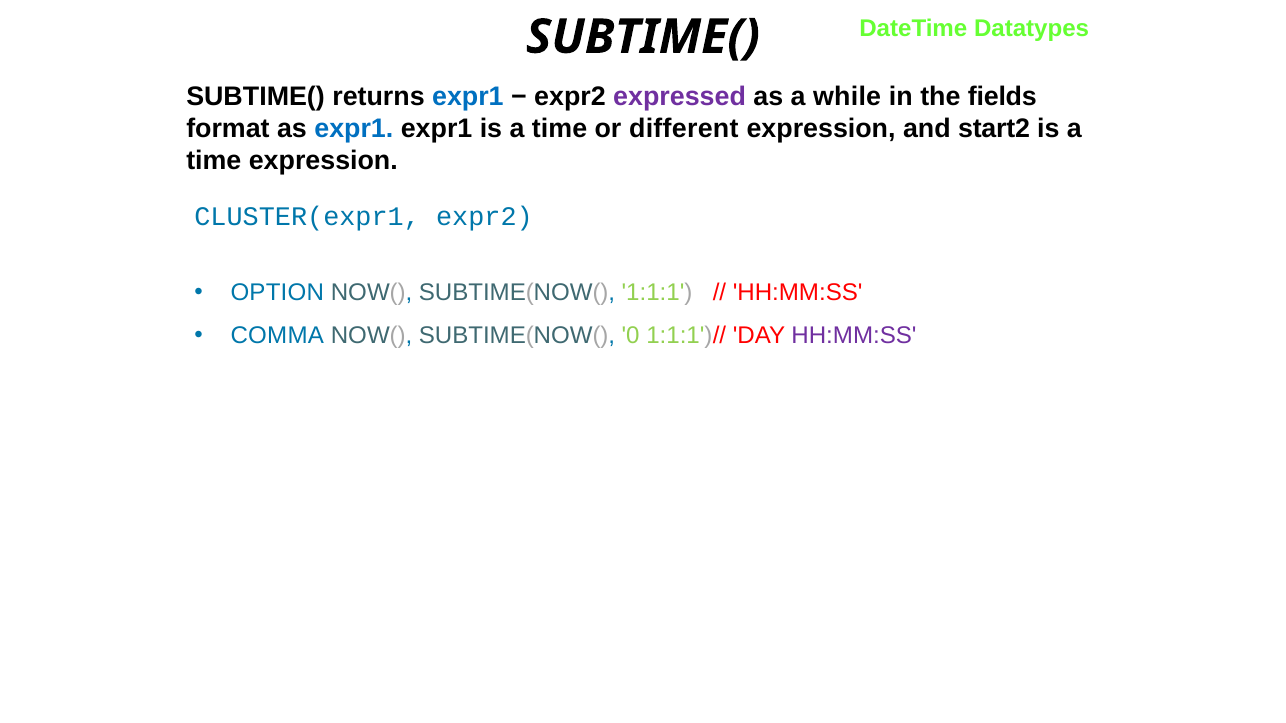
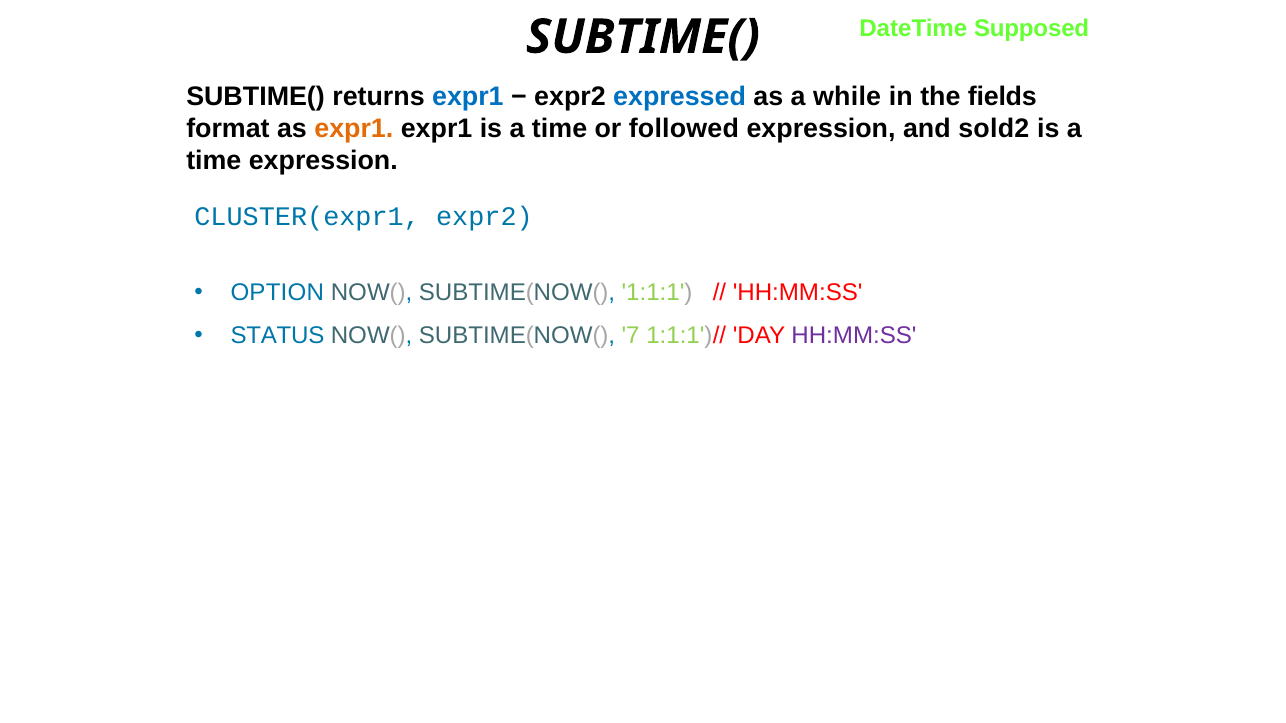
Datatypes: Datatypes -> Supposed
expressed colour: purple -> blue
expr1 at (354, 129) colour: blue -> orange
different: different -> followed
start2: start2 -> sold2
COMMA: COMMA -> STATUS
0: 0 -> 7
